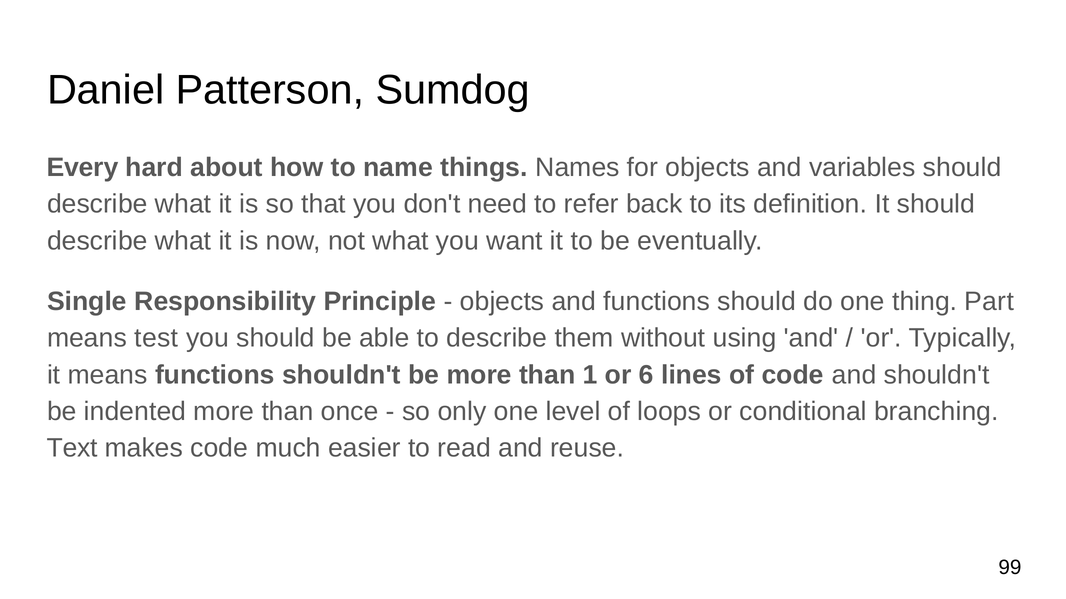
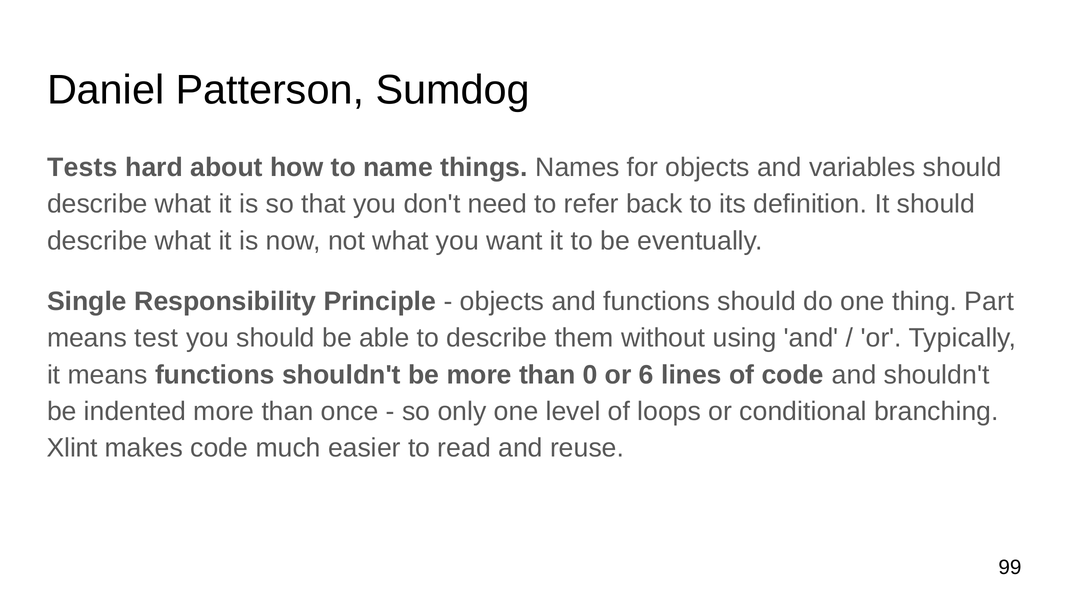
Every: Every -> Tests
1: 1 -> 0
Text: Text -> Xlint
